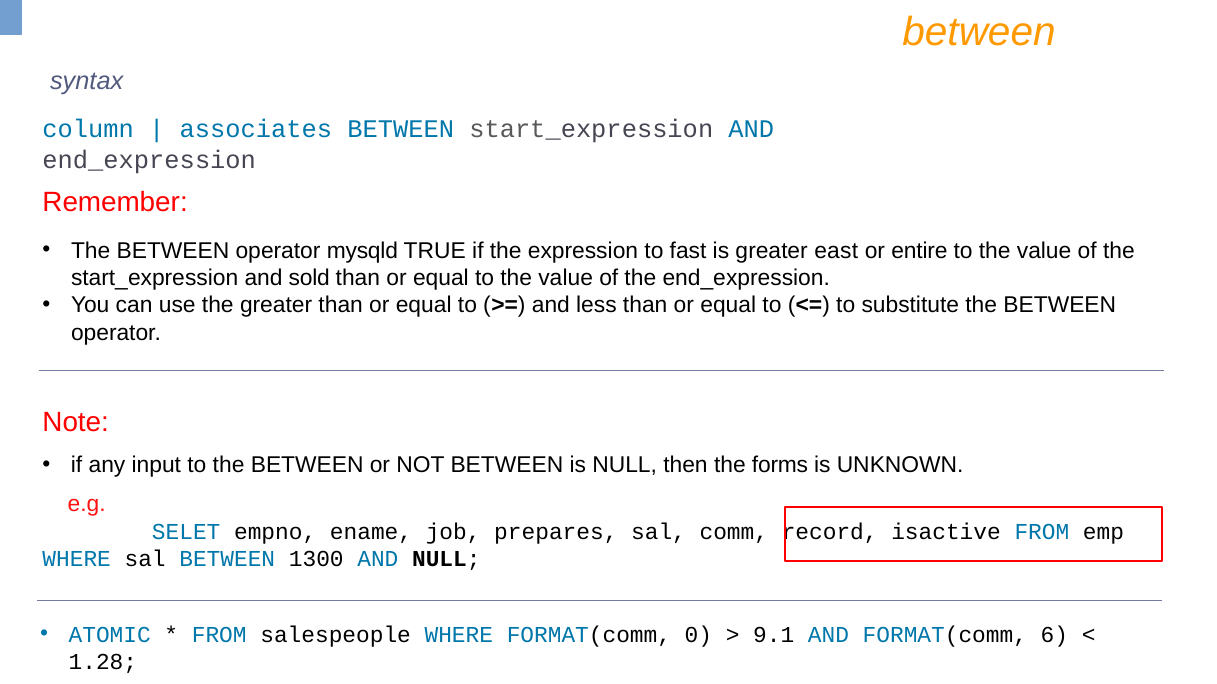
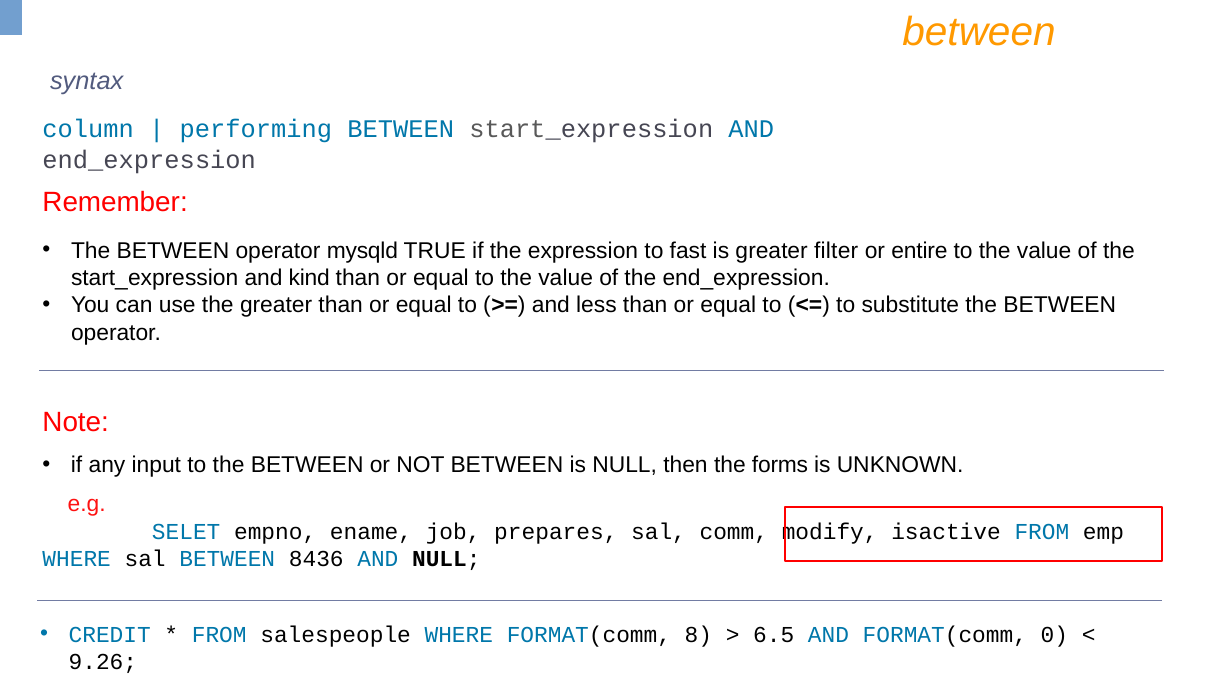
associates: associates -> performing
east: east -> filter
sold: sold -> kind
record: record -> modify
1300: 1300 -> 8436
ATOMIC: ATOMIC -> CREDIT
0: 0 -> 8
9.1: 9.1 -> 6.5
6: 6 -> 0
1.28: 1.28 -> 9.26
